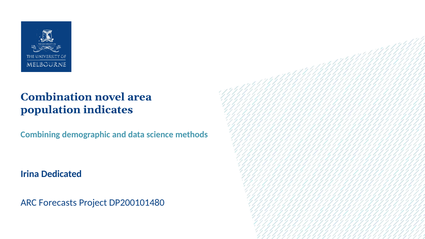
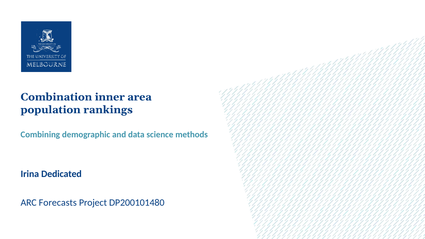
novel: novel -> inner
indicates: indicates -> rankings
